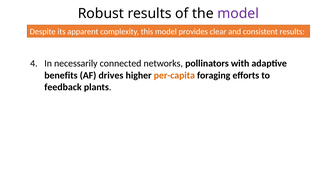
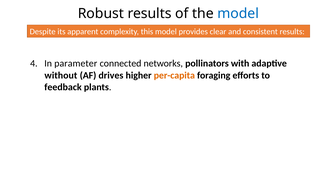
model at (238, 13) colour: purple -> blue
necessarily: necessarily -> parameter
benefits: benefits -> without
